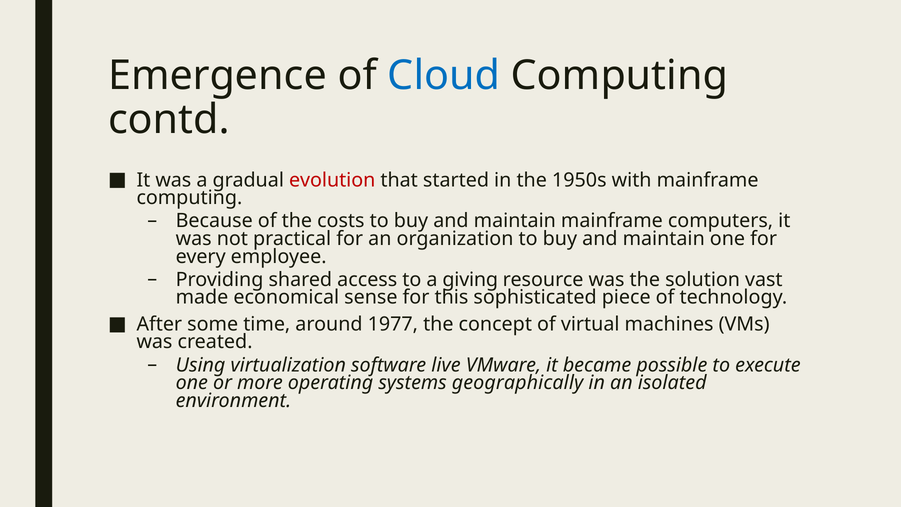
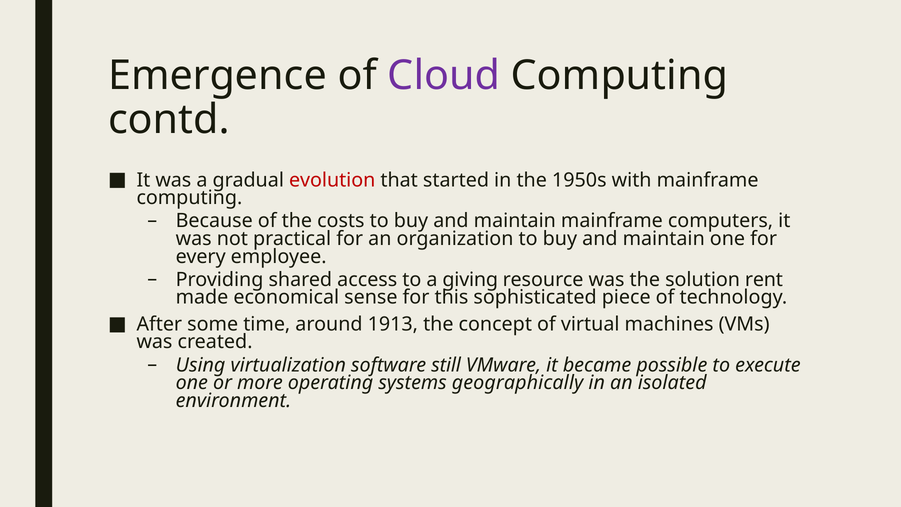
Cloud colour: blue -> purple
vast: vast -> rent
1977: 1977 -> 1913
live: live -> still
